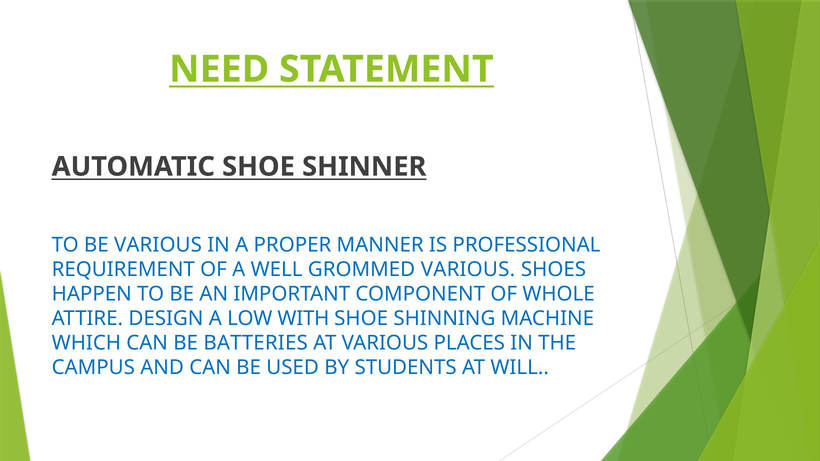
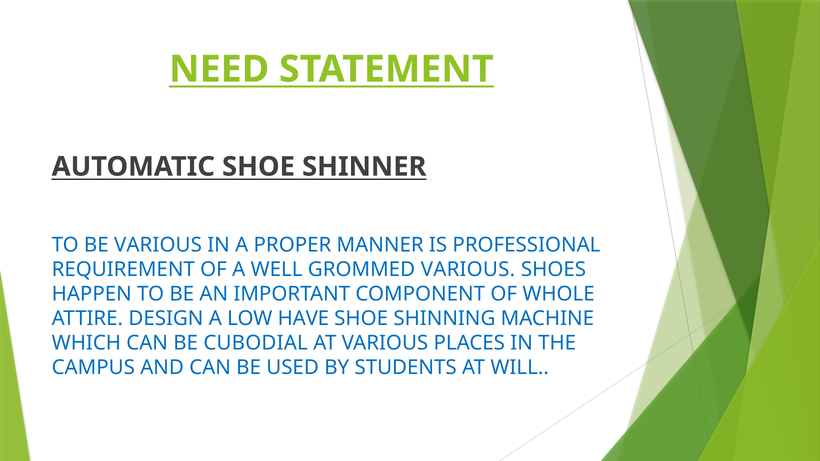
WITH: WITH -> HAVE
BATTERIES: BATTERIES -> CUBODIAL
